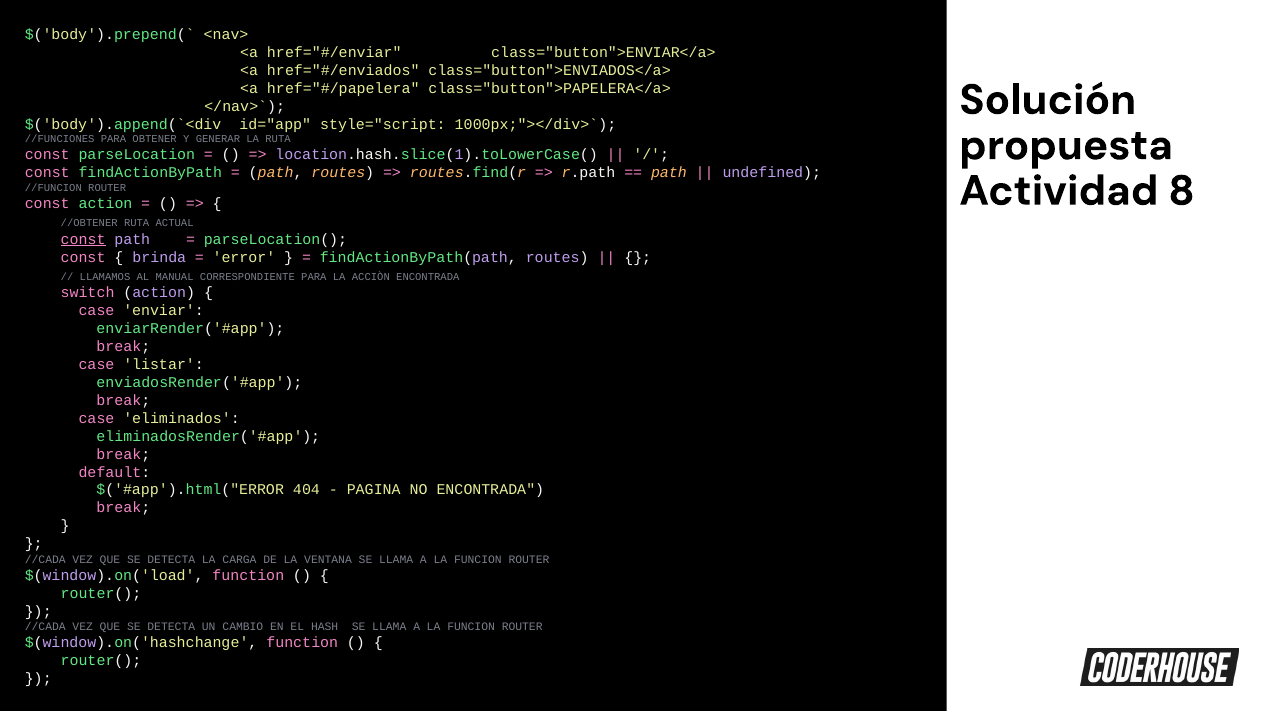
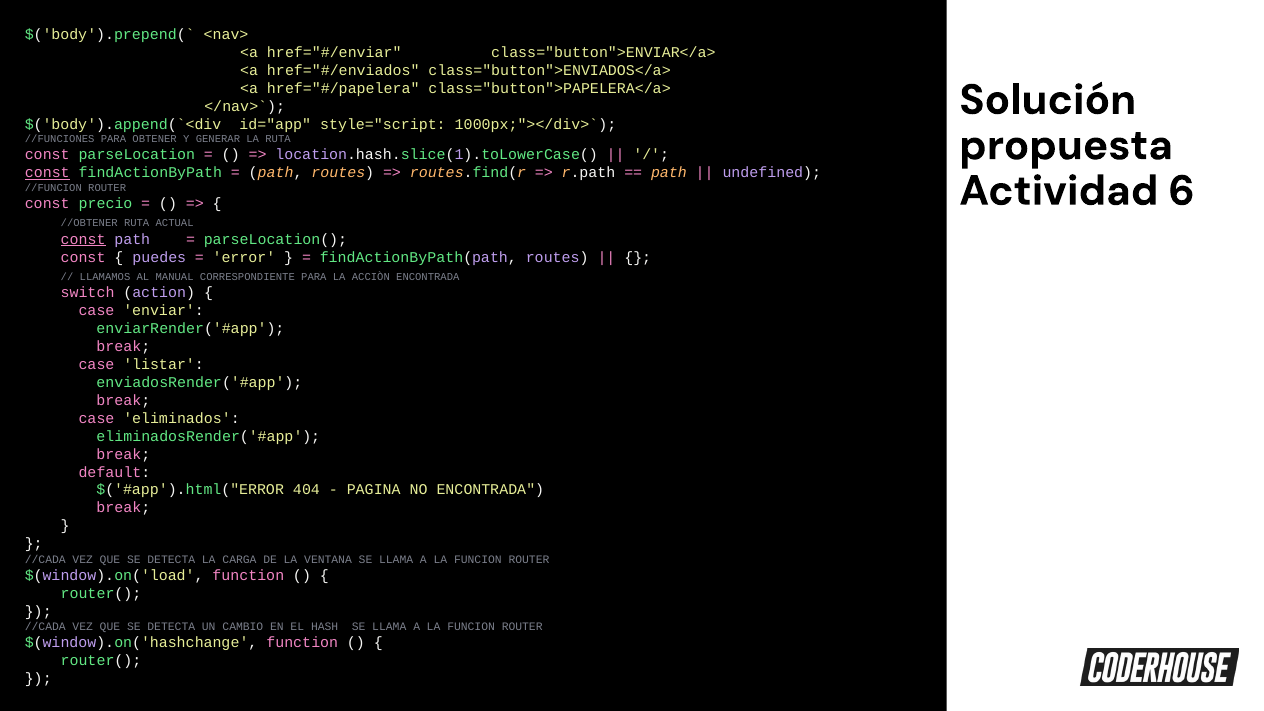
const at (47, 173) underline: none -> present
8: 8 -> 6
const action: action -> precio
brinda: brinda -> puedes
